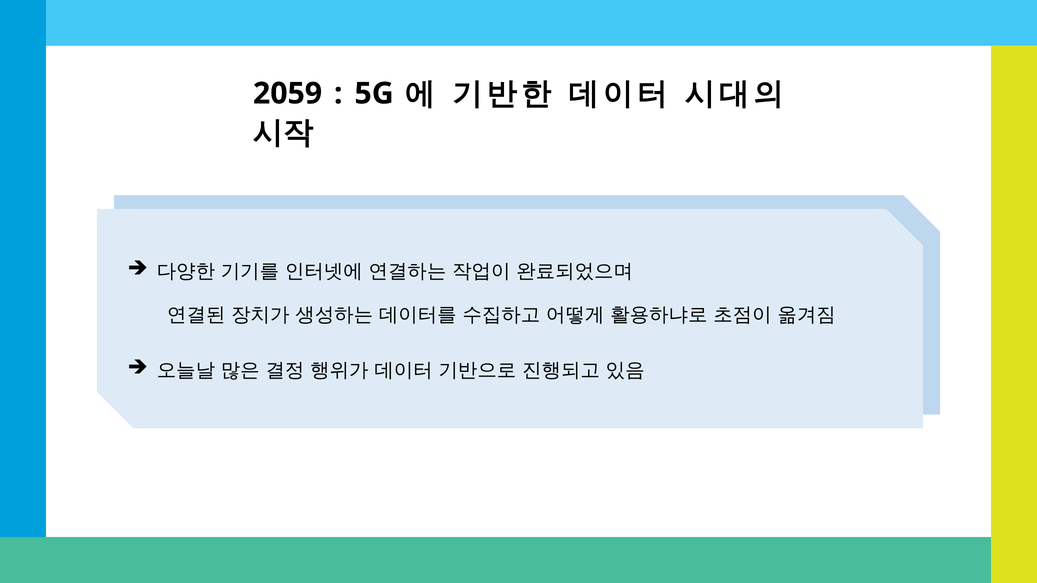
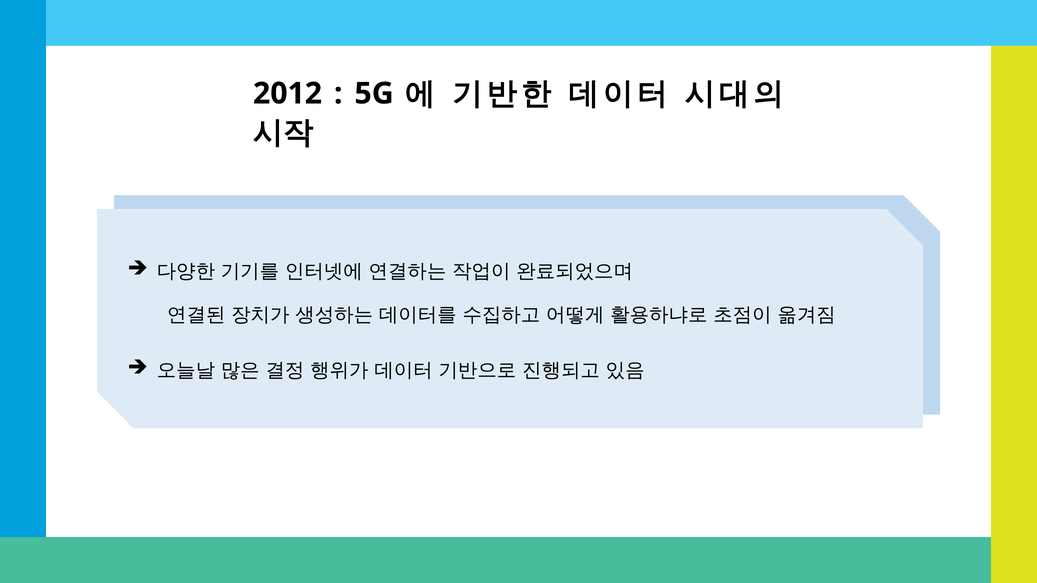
2059: 2059 -> 2012
